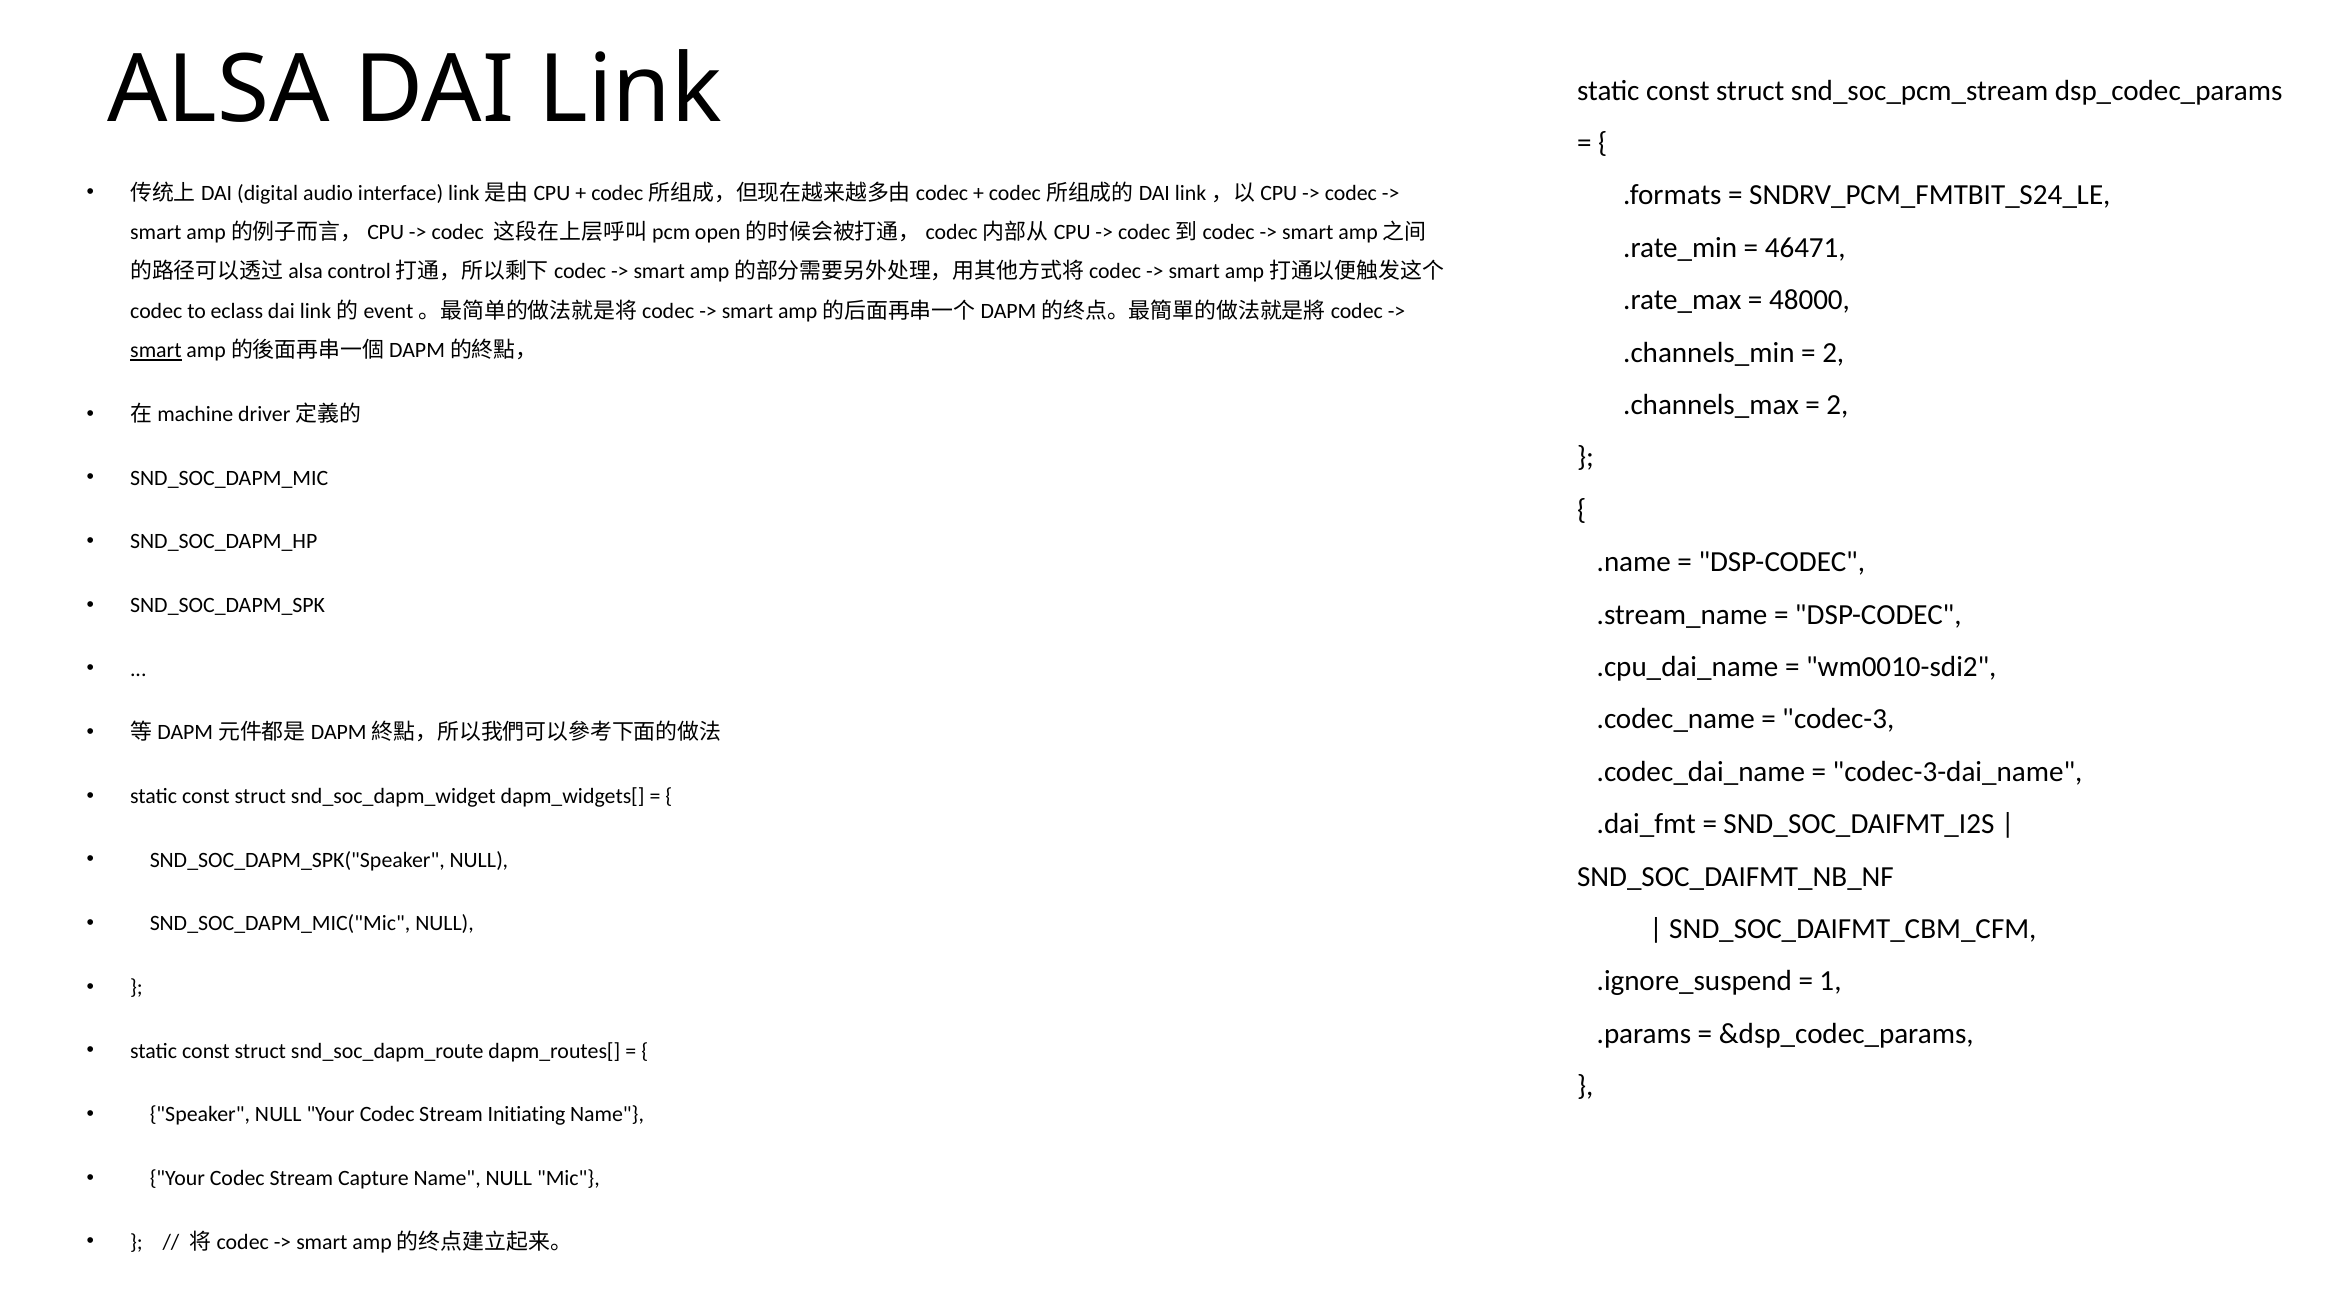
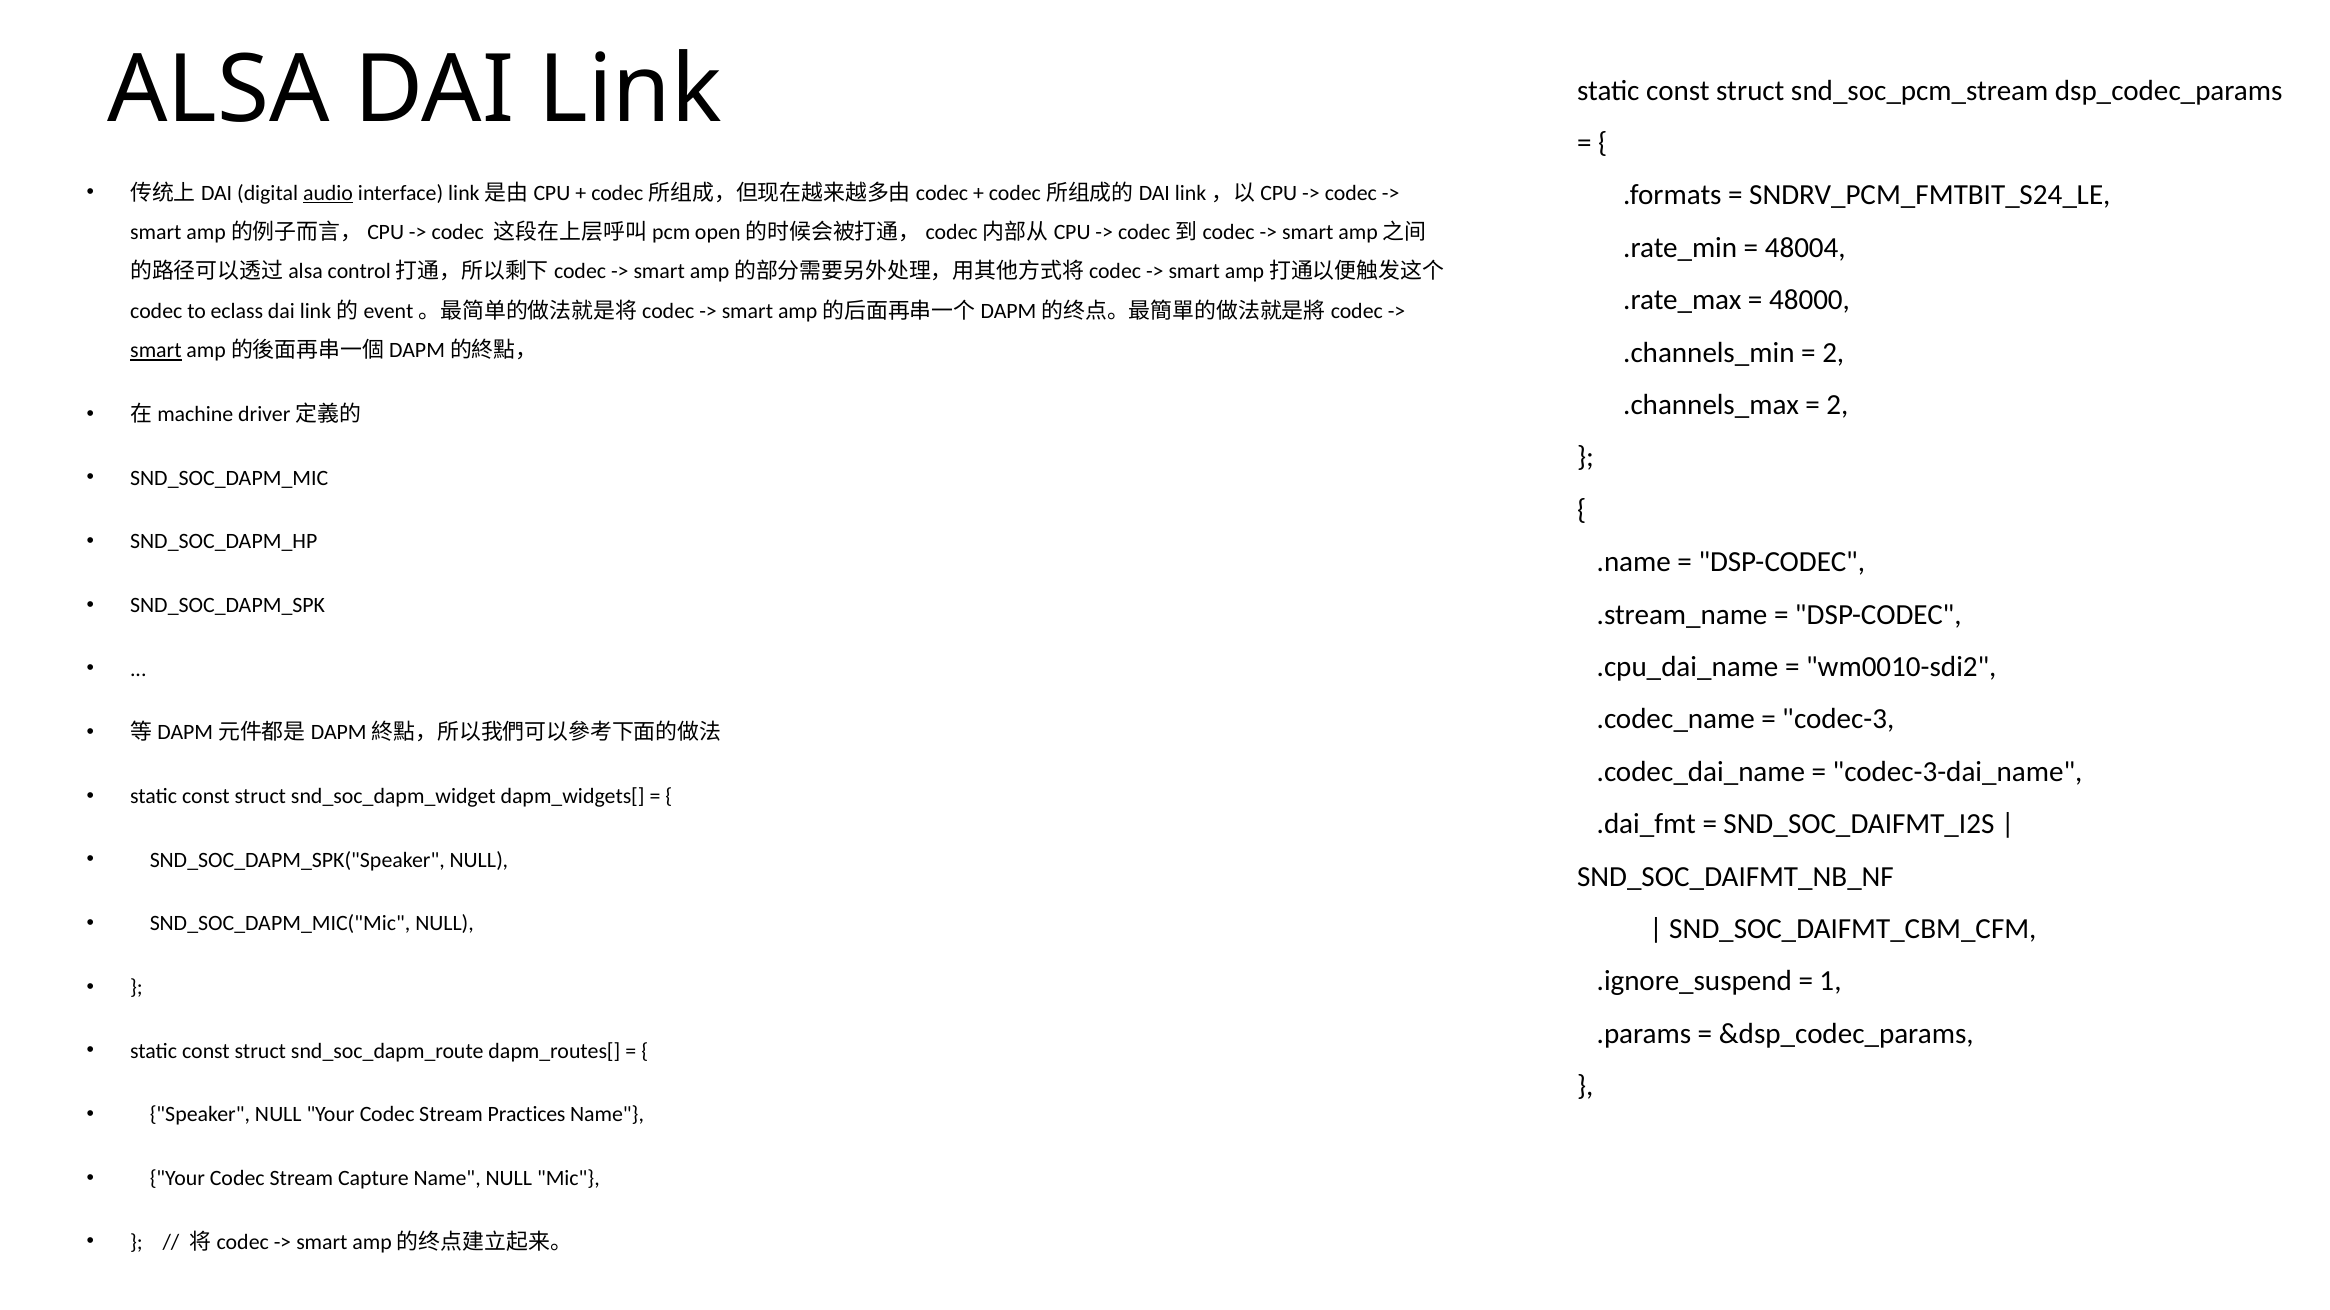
audio underline: none -> present
46471: 46471 -> 48004
Initiating: Initiating -> Practices
